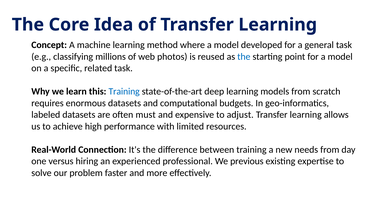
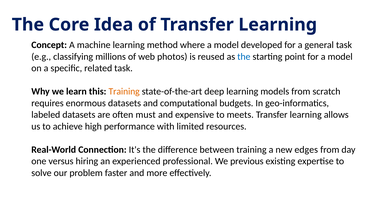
Training at (124, 91) colour: blue -> orange
adjust: adjust -> meets
needs: needs -> edges
